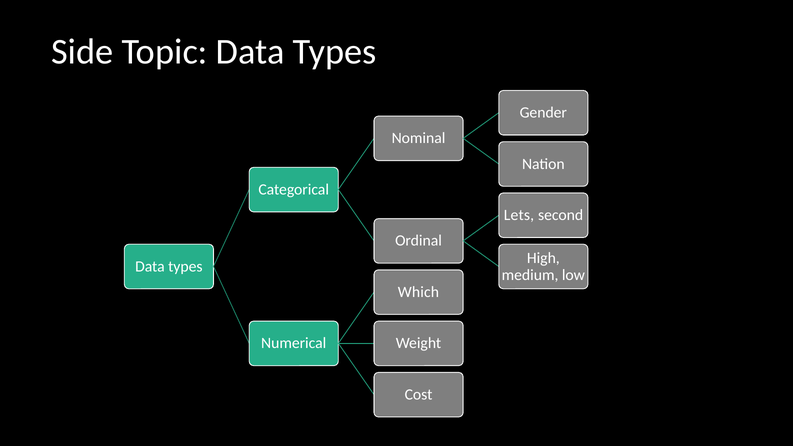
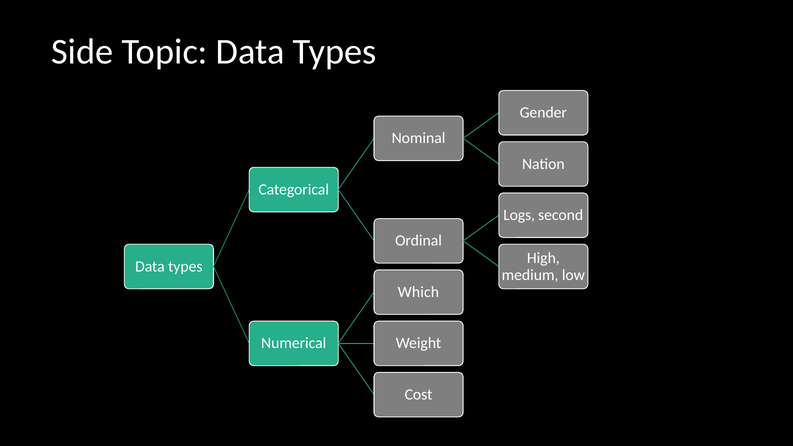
Lets: Lets -> Logs
